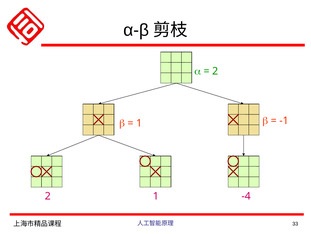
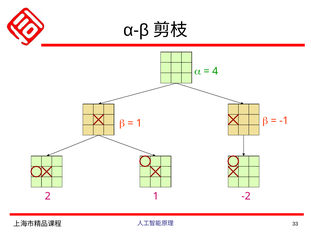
2 at (215, 71): 2 -> 4
-4: -4 -> -2
